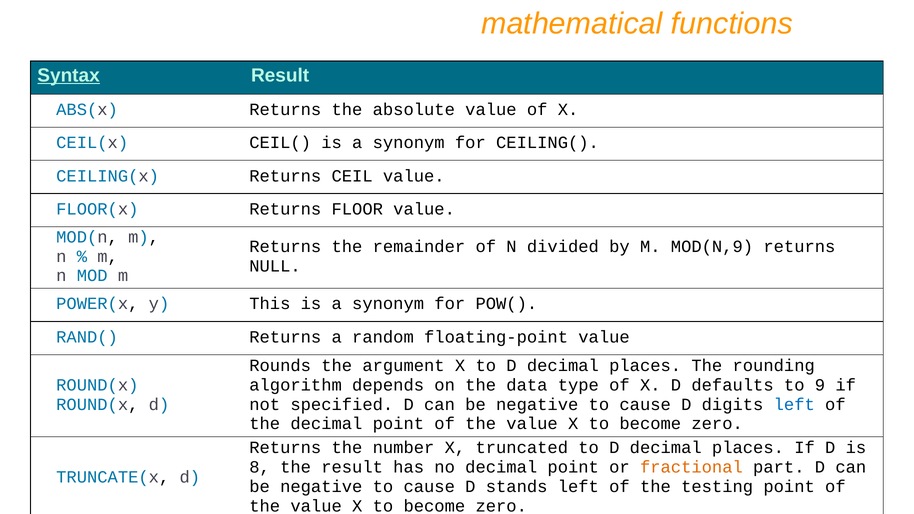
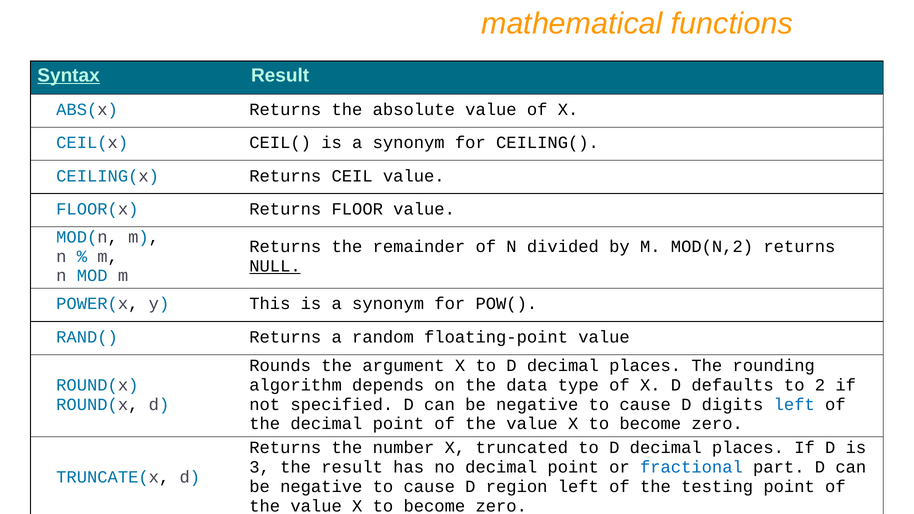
MOD(N,9: MOD(N,9 -> MOD(N,2
NULL underline: none -> present
9: 9 -> 2
8: 8 -> 3
fractional colour: orange -> blue
stands: stands -> region
